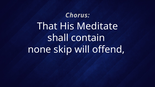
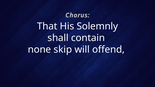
Meditate: Meditate -> Solemnly
